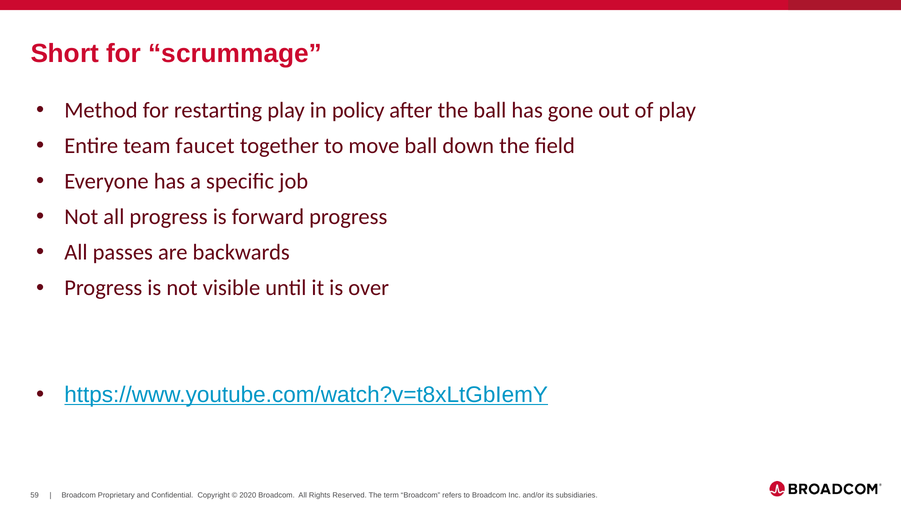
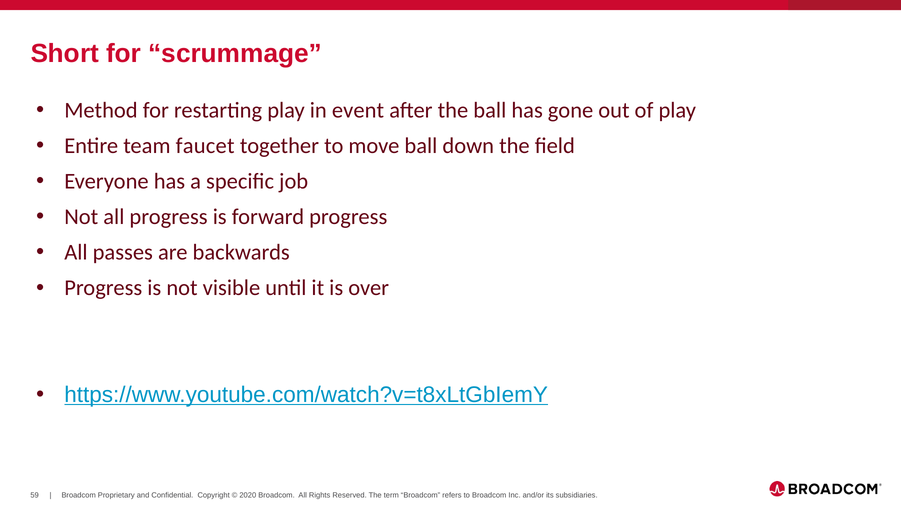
policy: policy -> event
